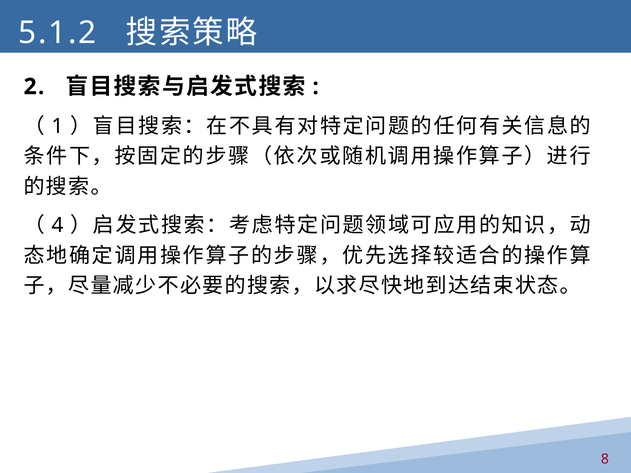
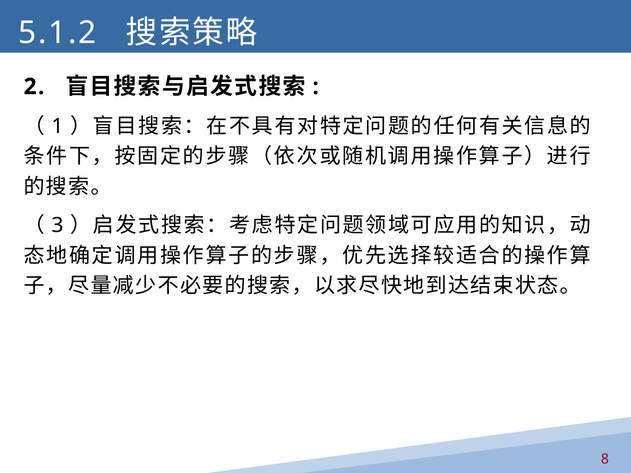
4: 4 -> 3
